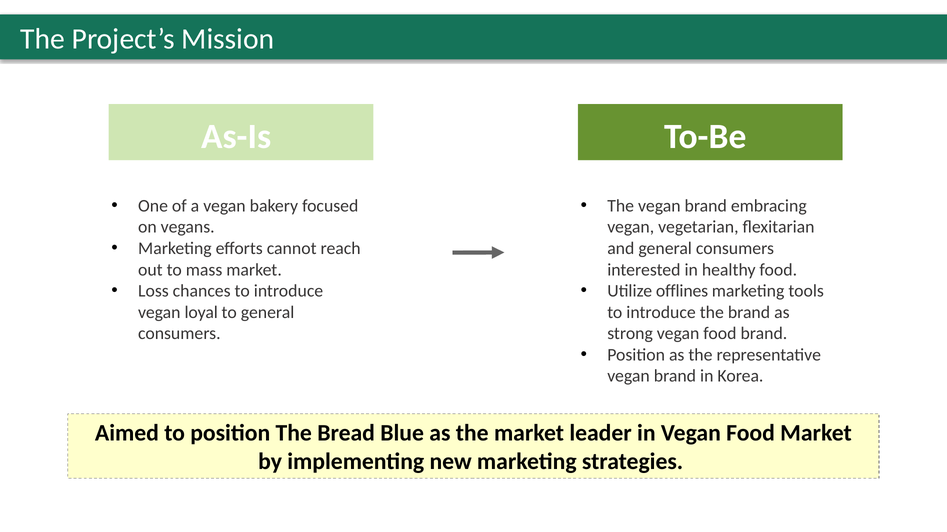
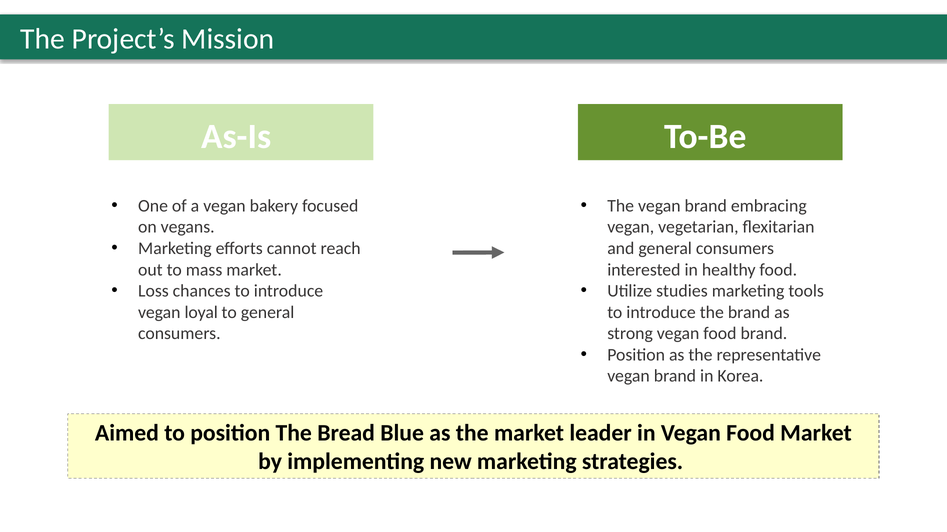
offlines: offlines -> studies
